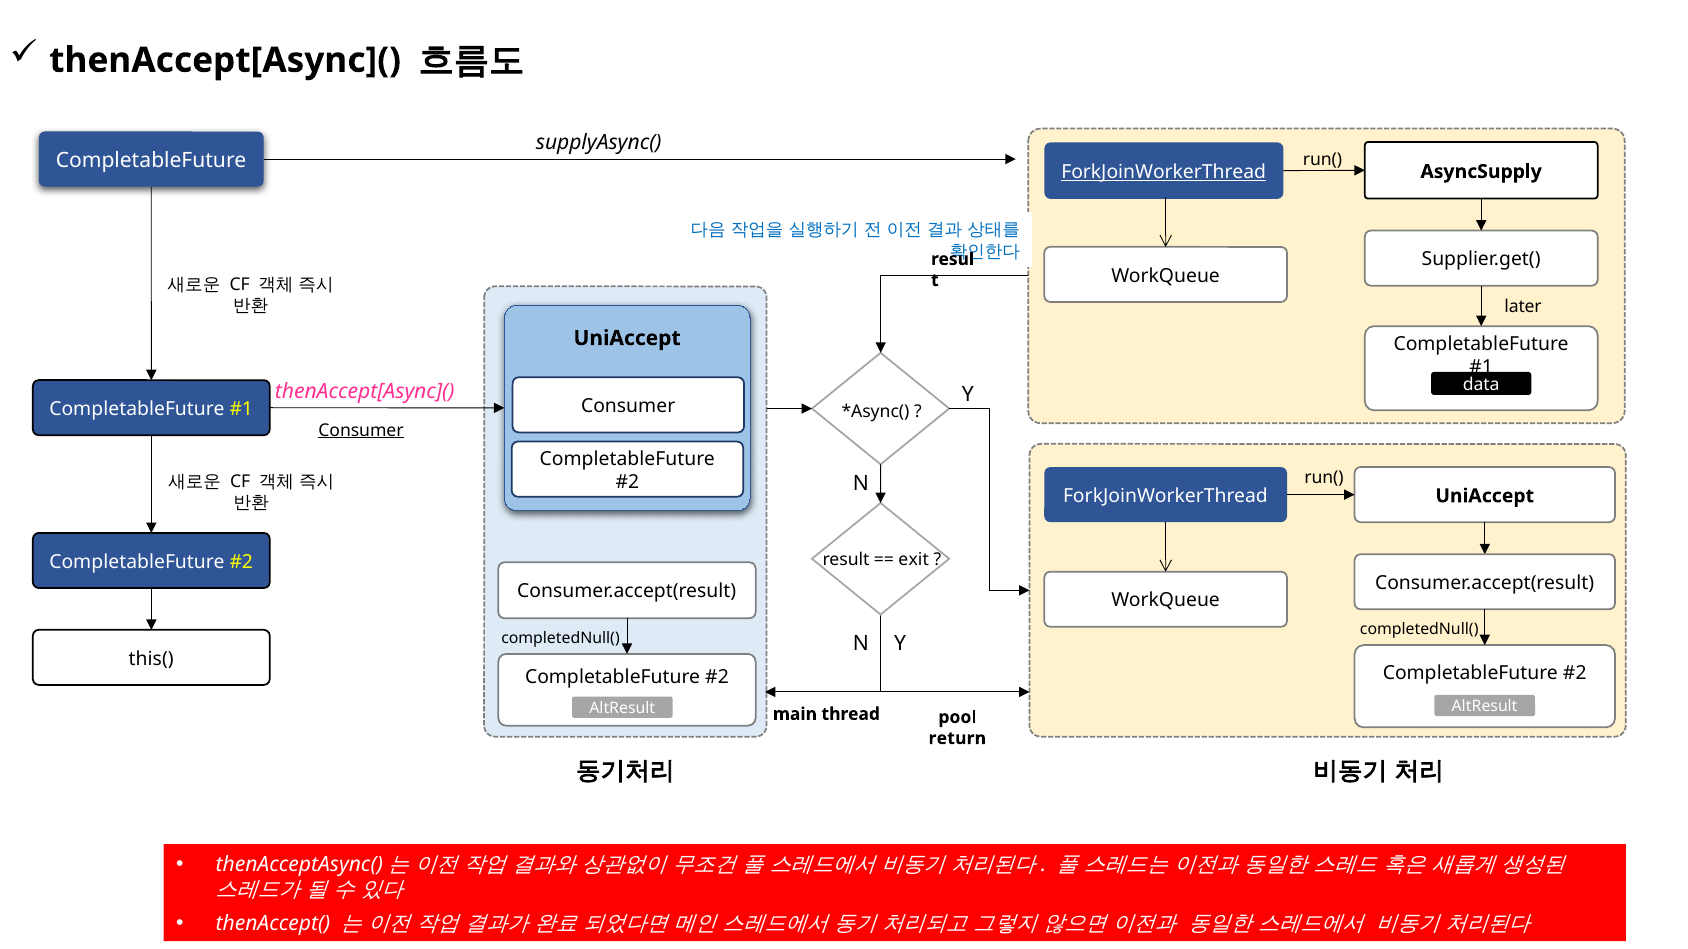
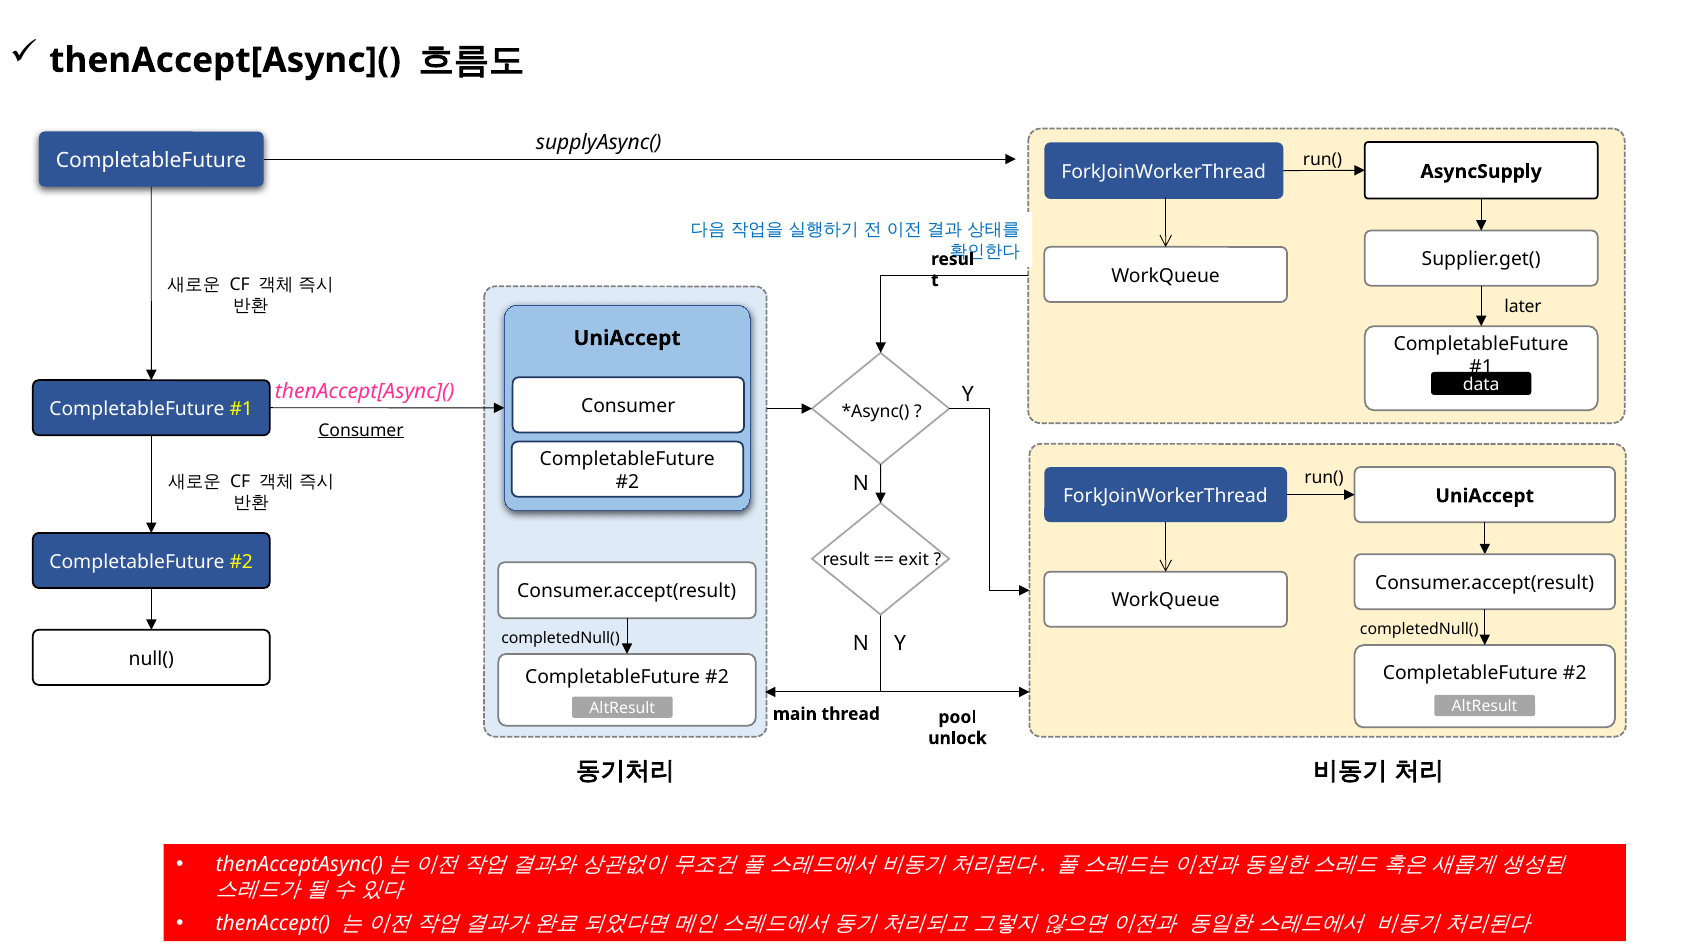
ForkJoinWorkerThread at (1164, 172) underline: present -> none
this(: this( -> null(
return: return -> unlock
